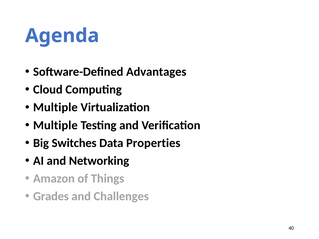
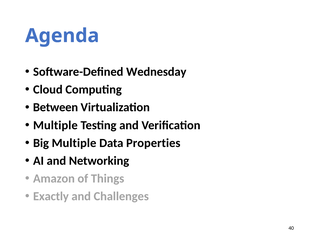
Advantages: Advantages -> Wednesday
Multiple at (55, 108): Multiple -> Between
Big Switches: Switches -> Multiple
Grades: Grades -> Exactly
